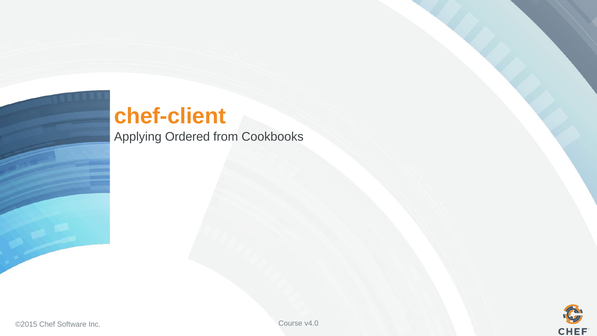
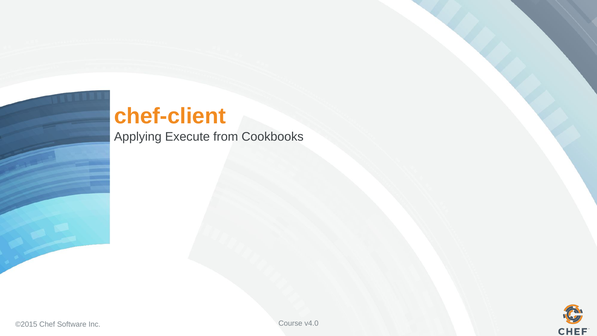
Ordered: Ordered -> Execute
